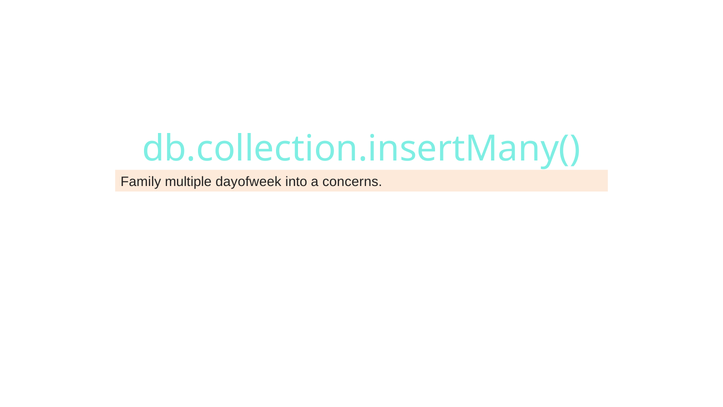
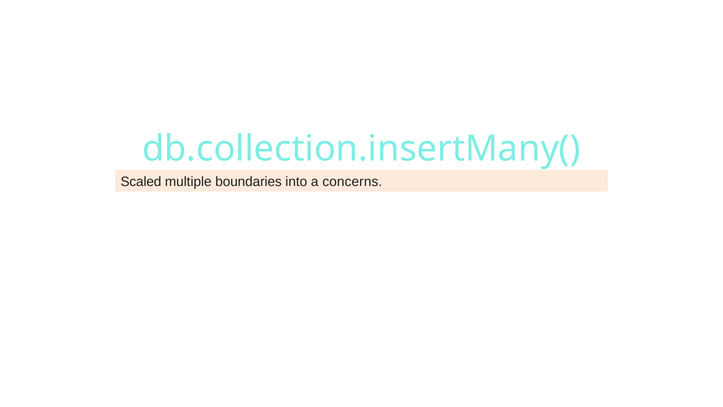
Family: Family -> Scaled
dayofweek: dayofweek -> boundaries
